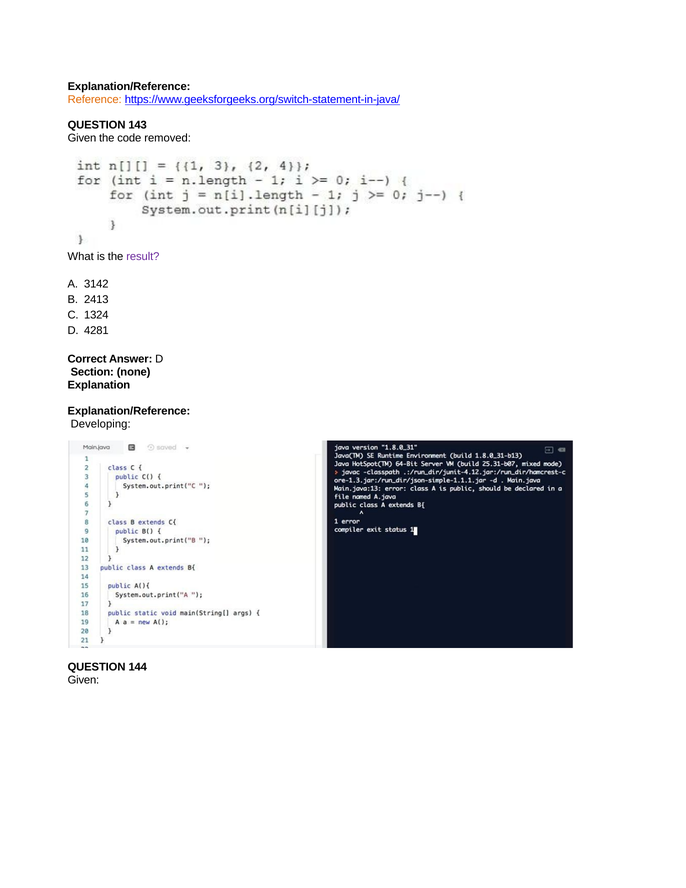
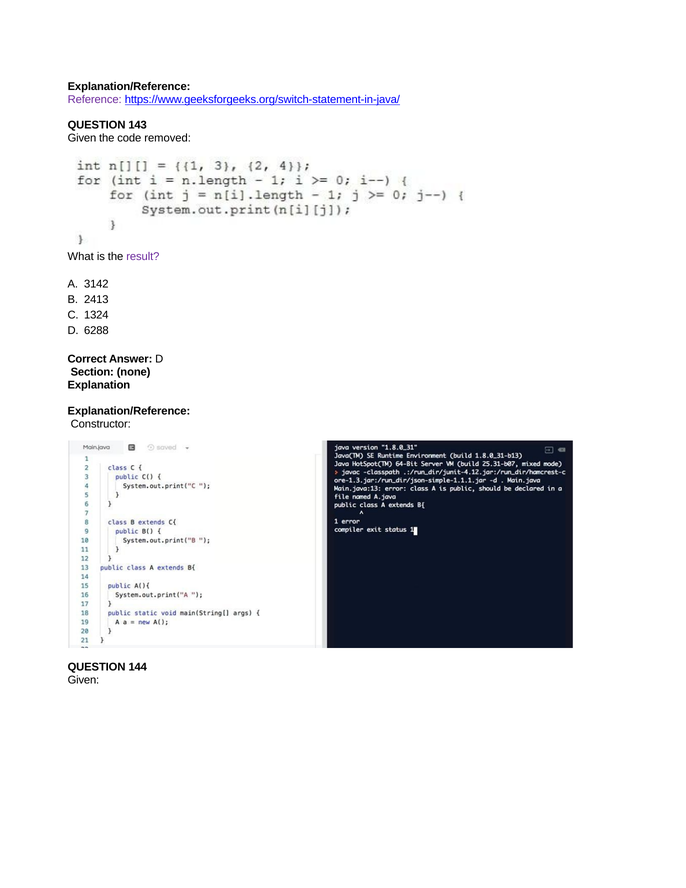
Reference colour: orange -> purple
4281: 4281 -> 6288
Developing: Developing -> Constructor
